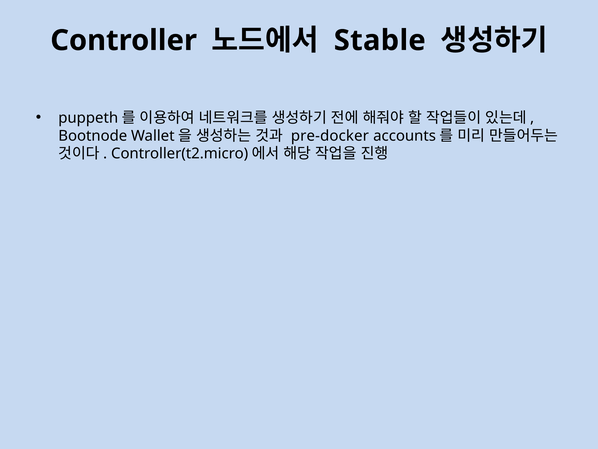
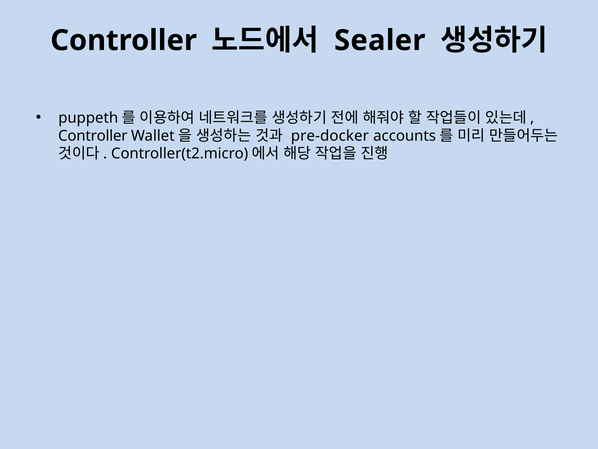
Stable: Stable -> Sealer
Bootnode at (93, 136): Bootnode -> Controller
